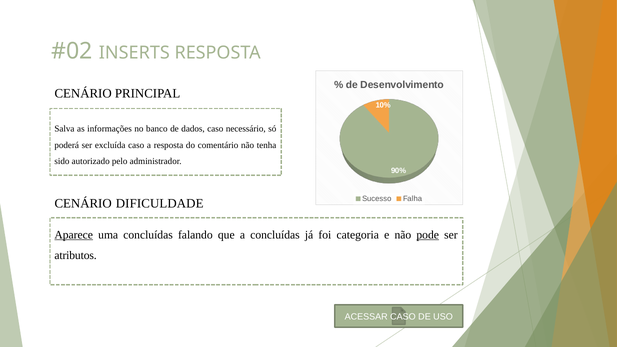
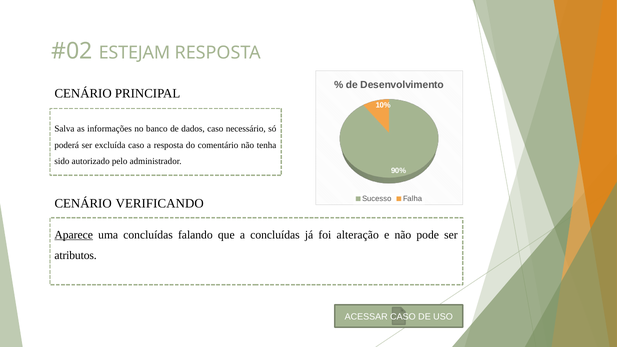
INSERTS: INSERTS -> ESTEJAM
DIFICULDADE: DIFICULDADE -> VERIFICANDO
categoria: categoria -> alteração
pode underline: present -> none
